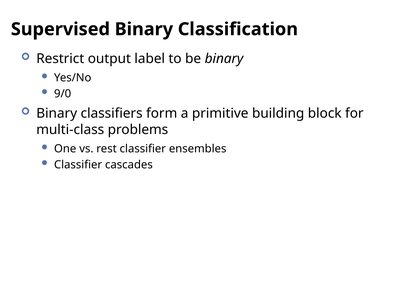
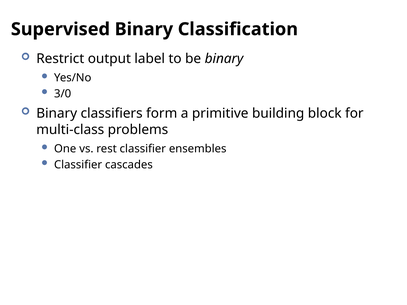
9/0: 9/0 -> 3/0
